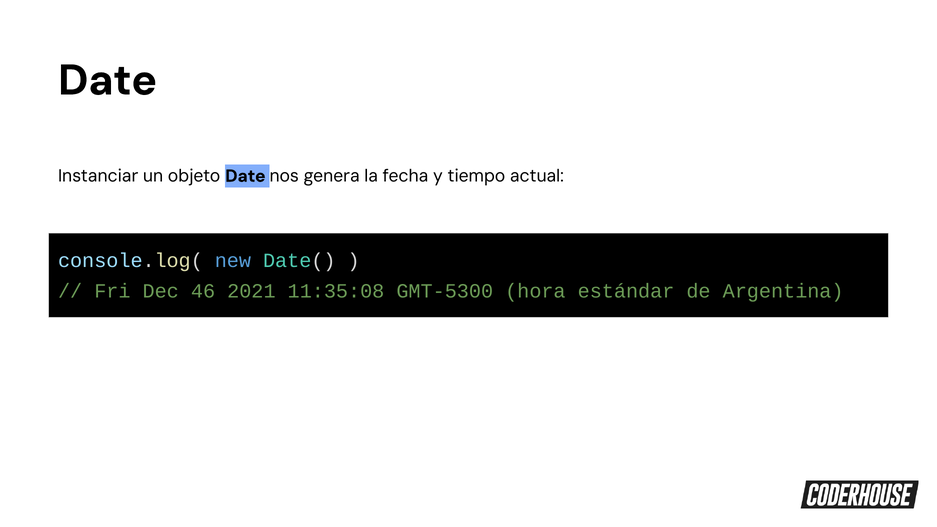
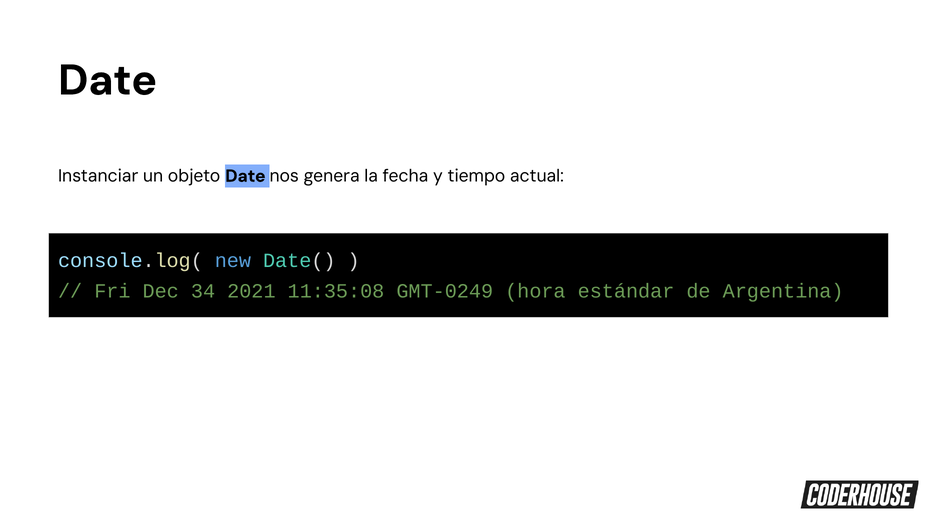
46: 46 -> 34
GMT-5300: GMT-5300 -> GMT-0249
